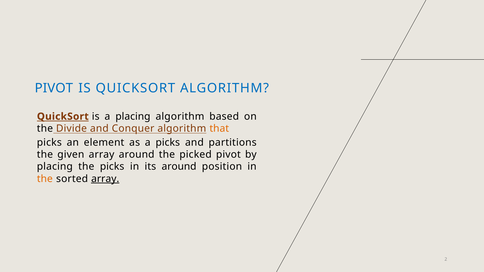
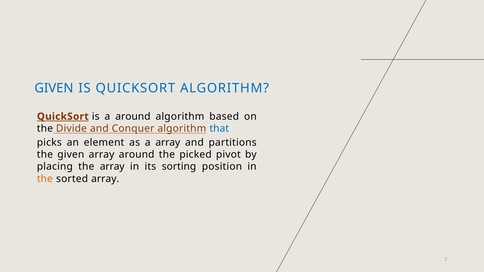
PIVOT at (54, 88): PIVOT -> GIVEN
a placing: placing -> around
that colour: orange -> blue
a picks: picks -> array
the picks: picks -> array
its around: around -> sorting
array at (105, 179) underline: present -> none
